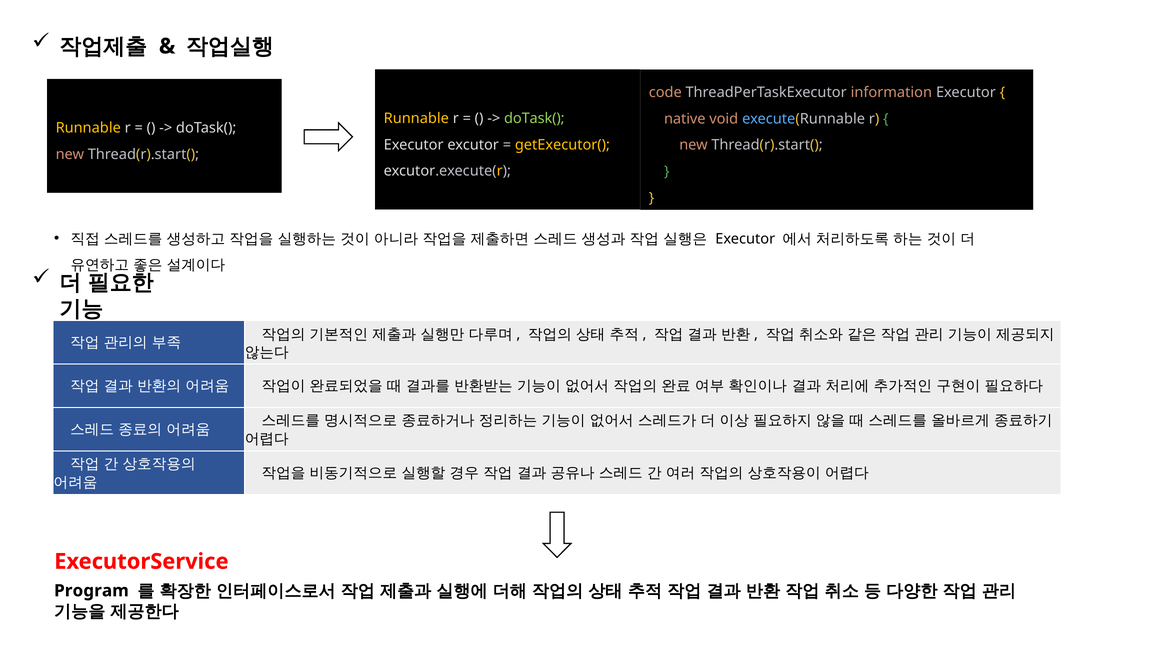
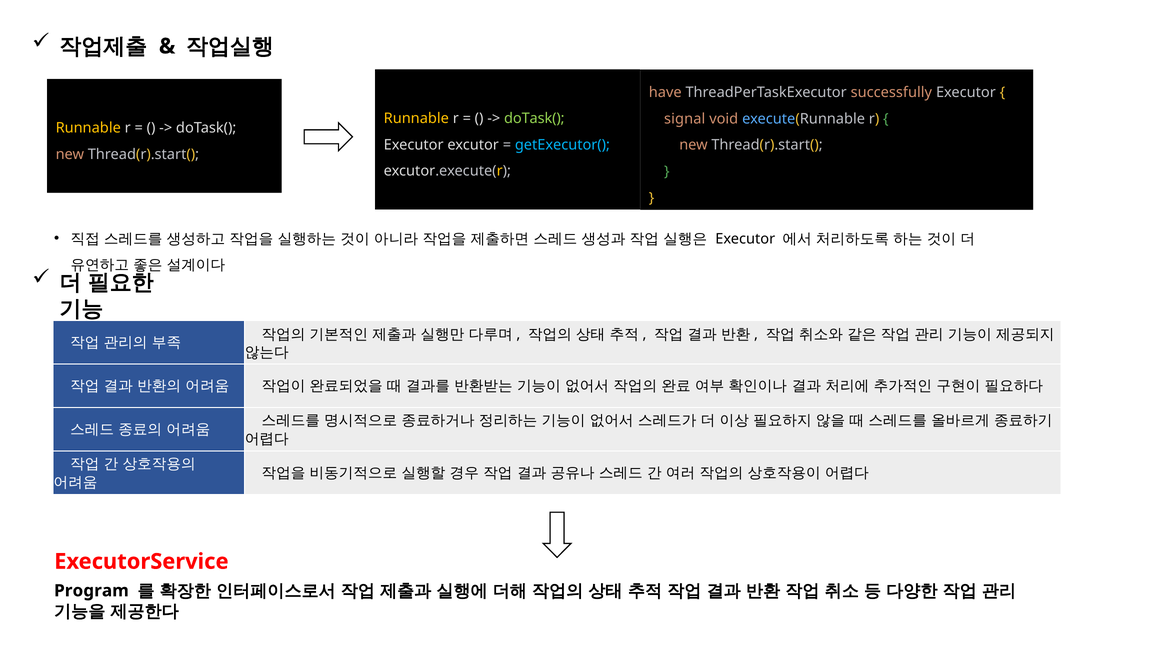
code: code -> have
information: information -> successfully
native: native -> signal
getExecutor( colour: yellow -> light blue
